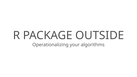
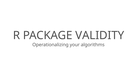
OUTSIDE: OUTSIDE -> VALIDITY
